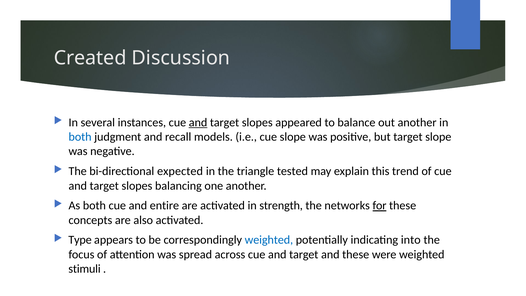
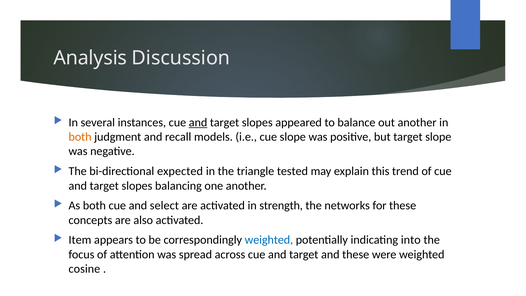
Created: Created -> Analysis
both at (80, 137) colour: blue -> orange
entire: entire -> select
for underline: present -> none
Type: Type -> Item
stimuli: stimuli -> cosine
